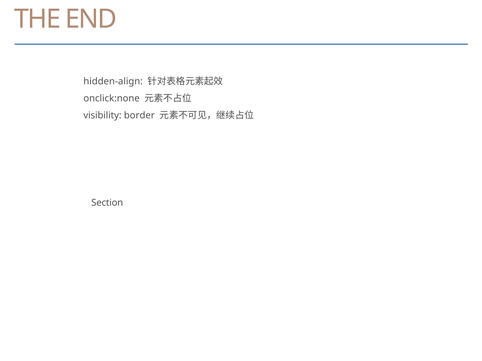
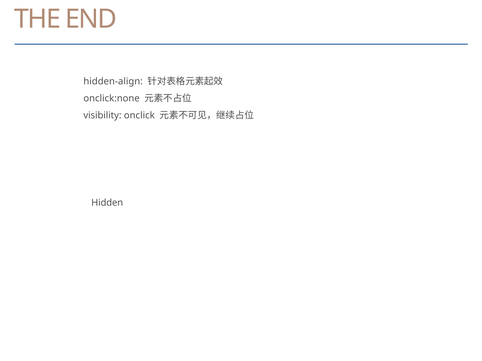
border: border -> onclick
Section: Section -> Hidden
